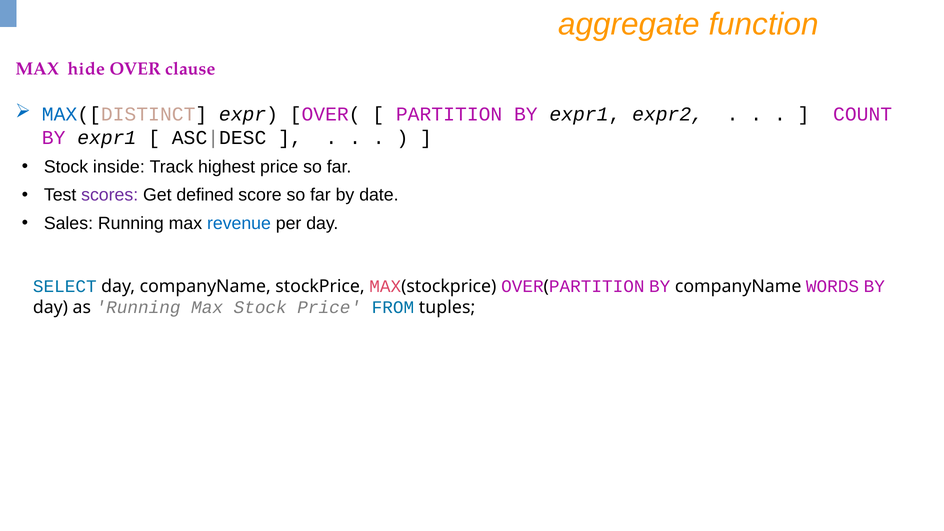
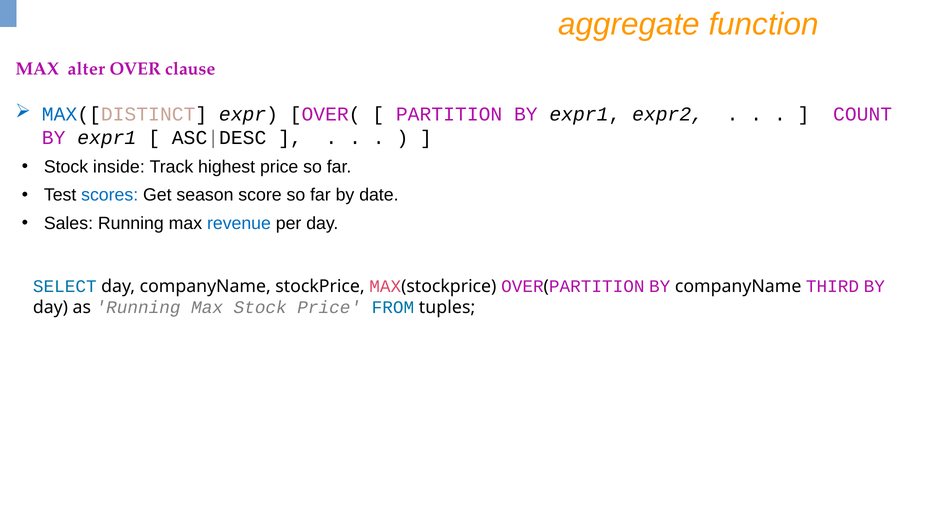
hide: hide -> alter
scores colour: purple -> blue
defined: defined -> season
WORDS: WORDS -> THIRD
